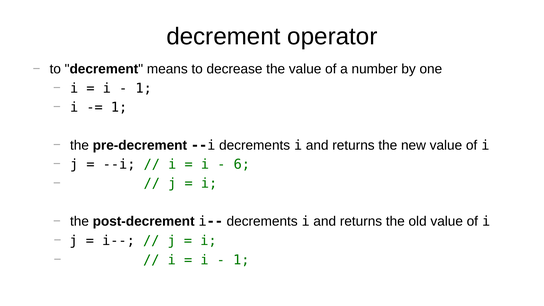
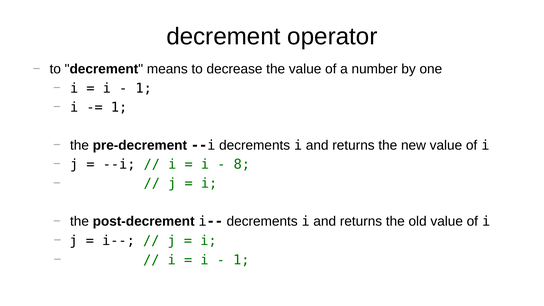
6: 6 -> 8
